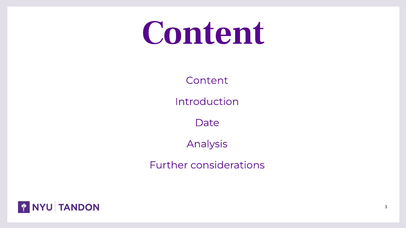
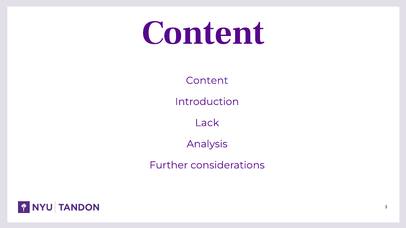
Date: Date -> Lack
